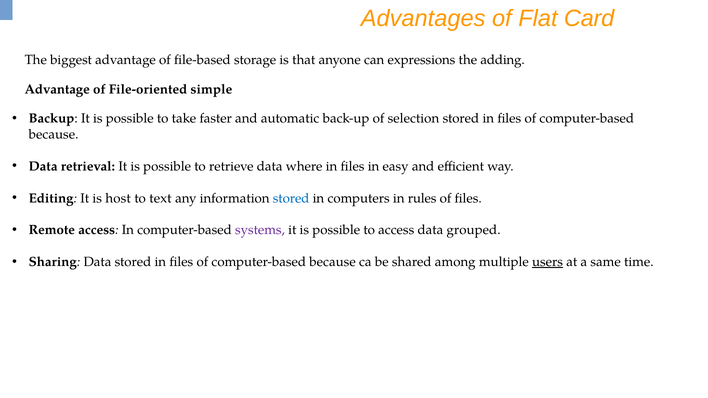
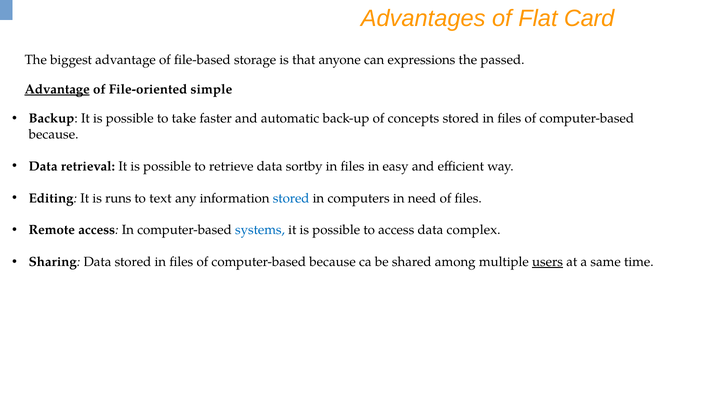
adding: adding -> passed
Advantage at (57, 89) underline: none -> present
selection: selection -> concepts
where: where -> sortby
host: host -> runs
rules: rules -> need
systems colour: purple -> blue
grouped: grouped -> complex
